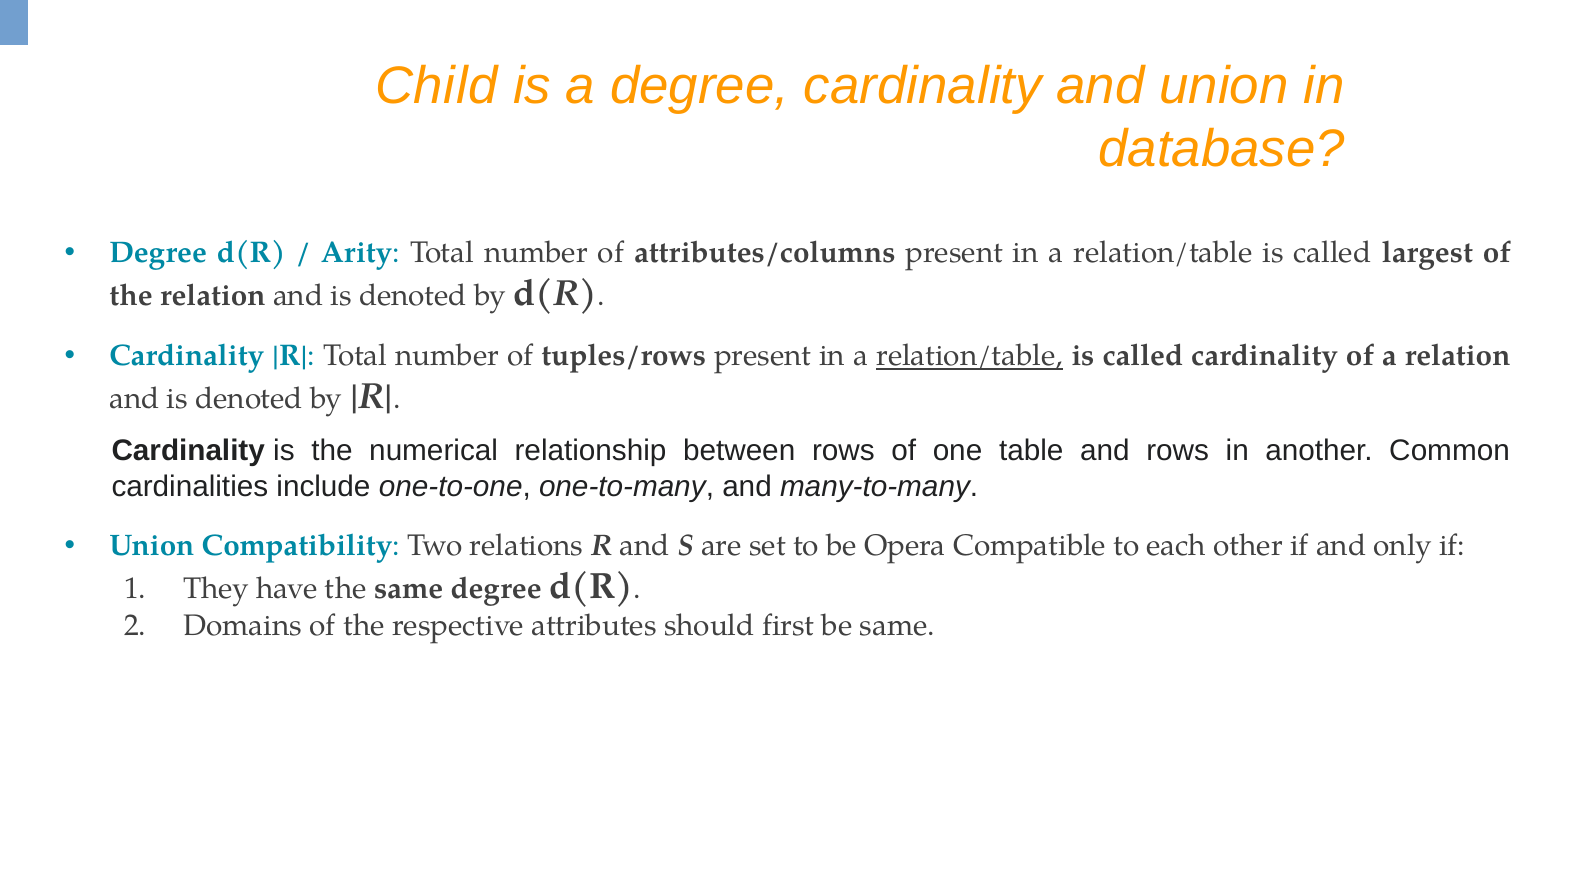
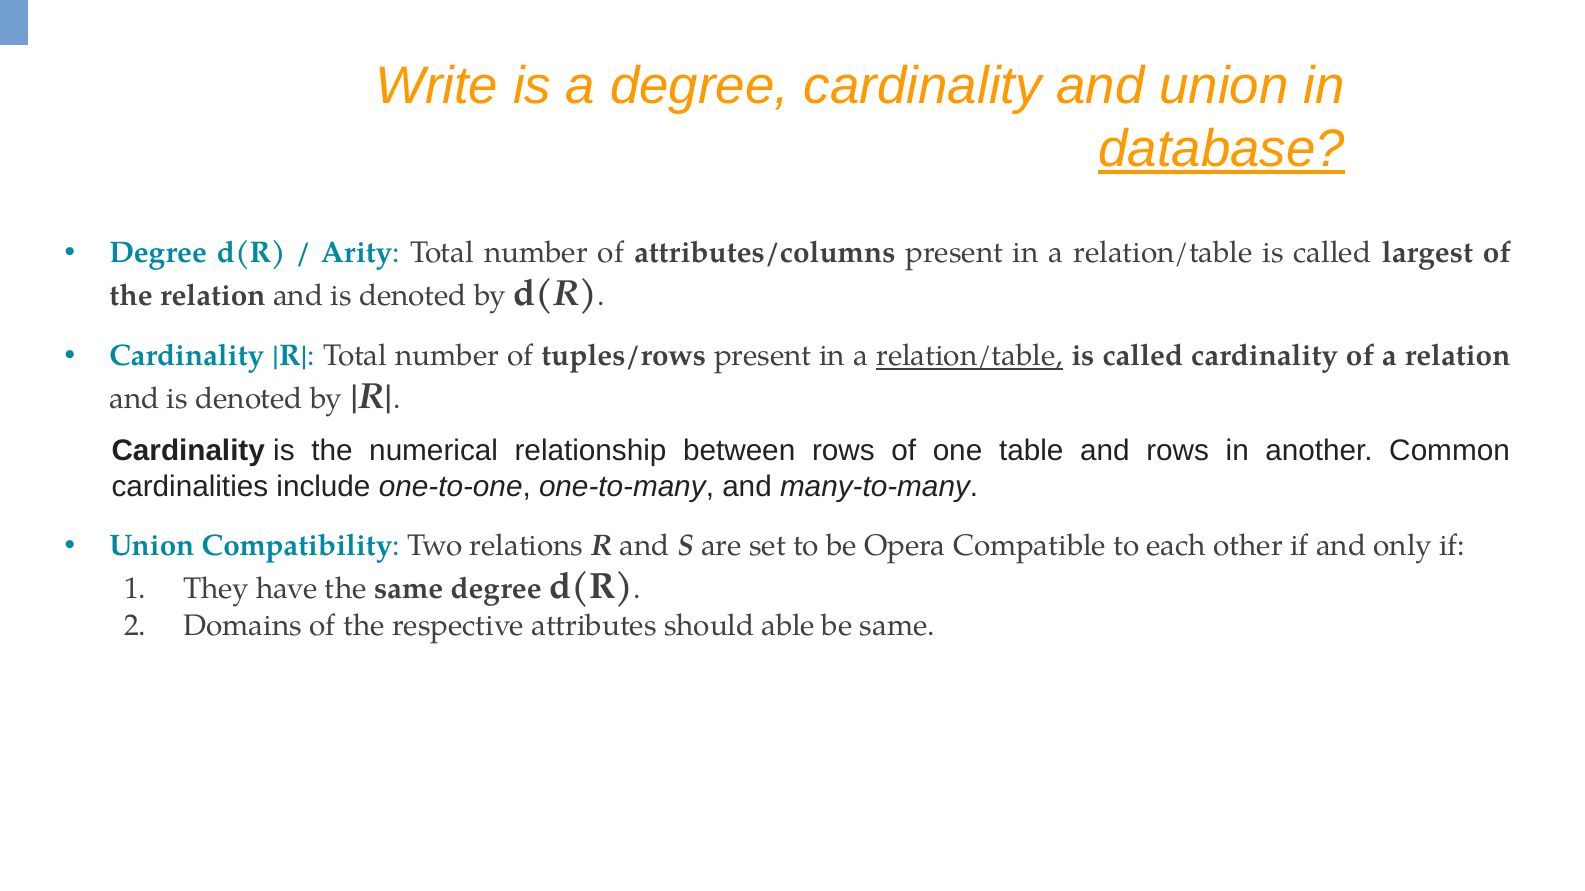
Child: Child -> Write
database underline: none -> present
first: first -> able
